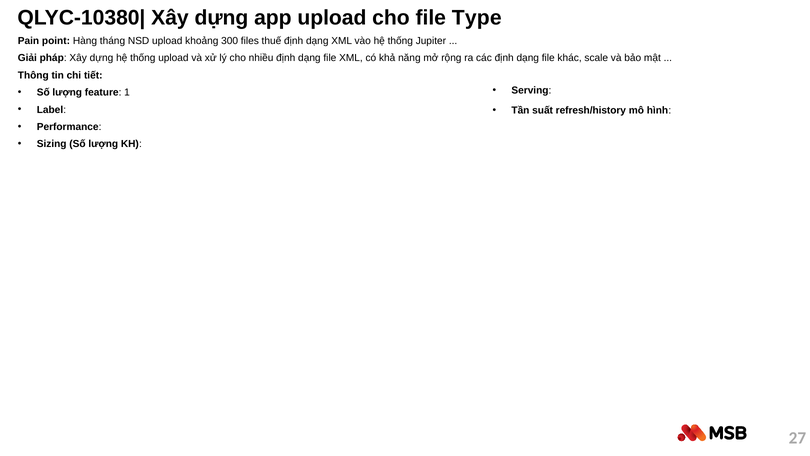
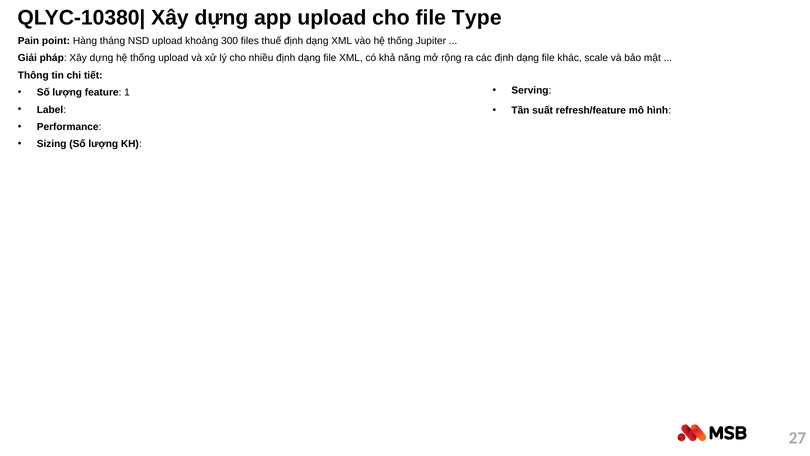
refresh/history: refresh/history -> refresh/feature
